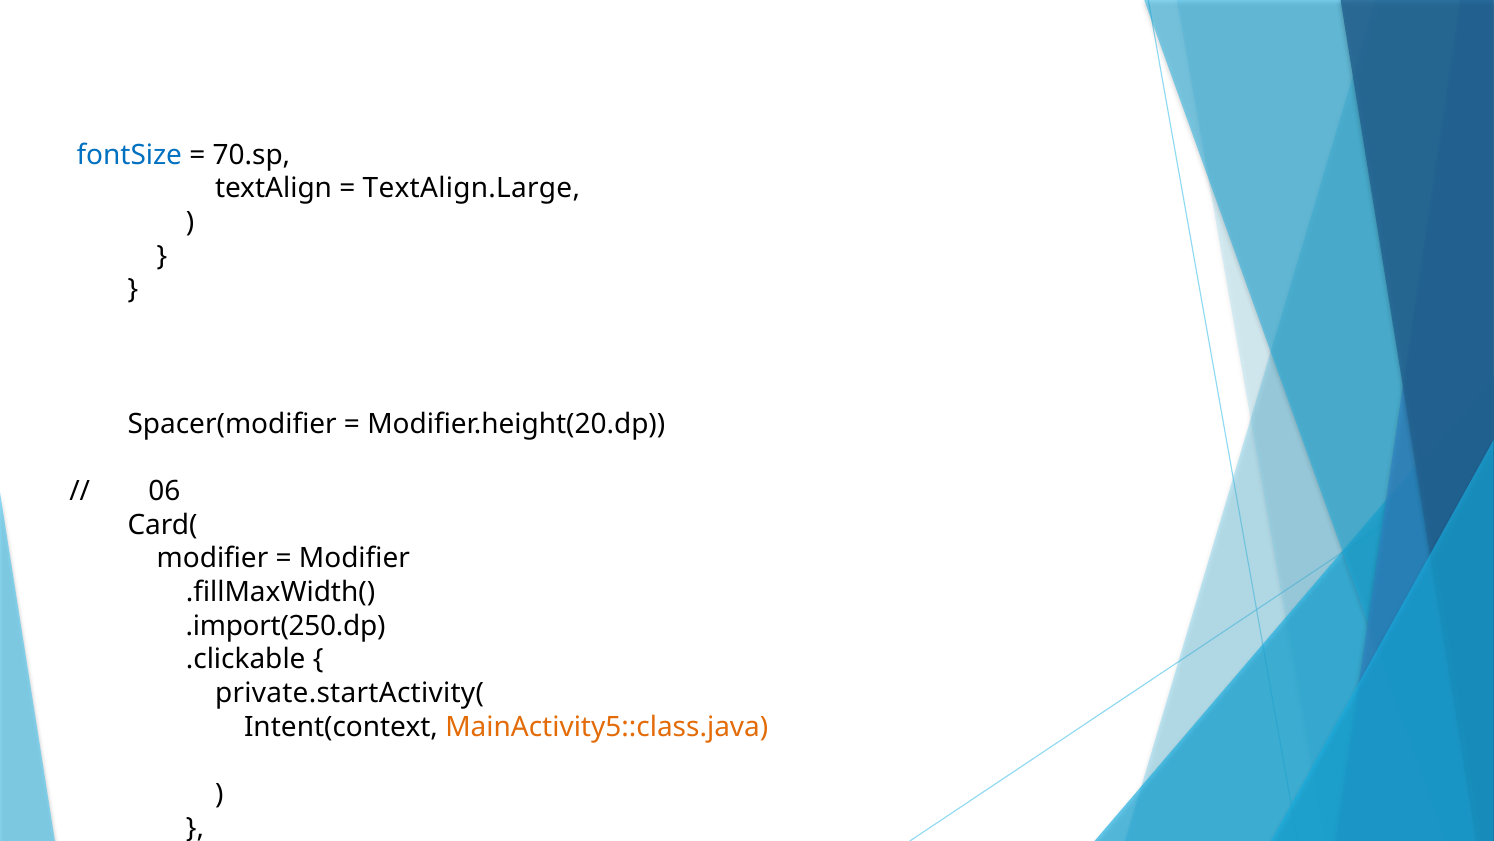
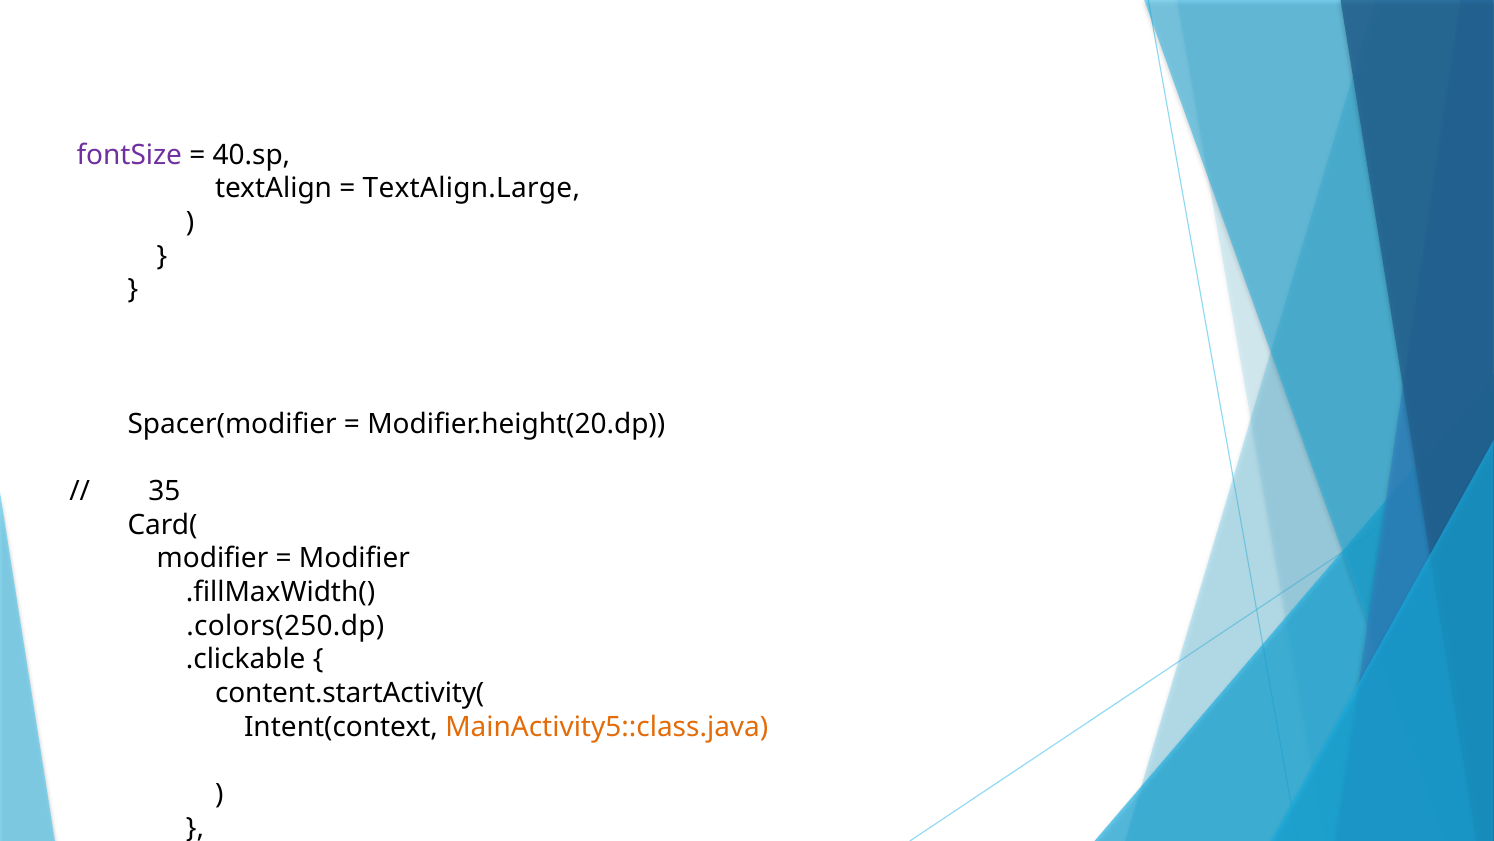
fontSize at (129, 155) colour: blue -> purple
70.sp: 70.sp -> 40.sp
06: 06 -> 35
.import(250.dp: .import(250.dp -> .colors(250.dp
private.startActivity(: private.startActivity( -> content.startActivity(
